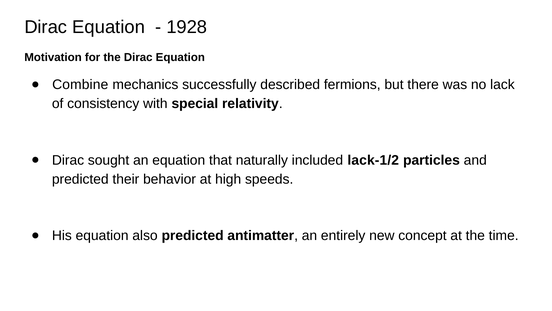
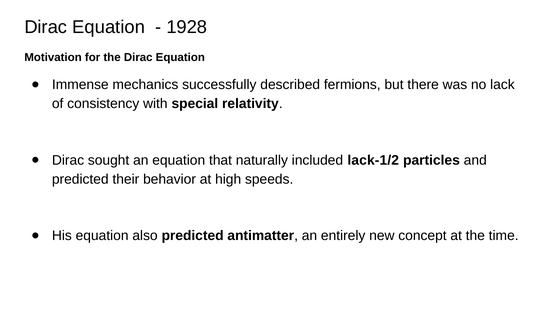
Combine: Combine -> Immense
